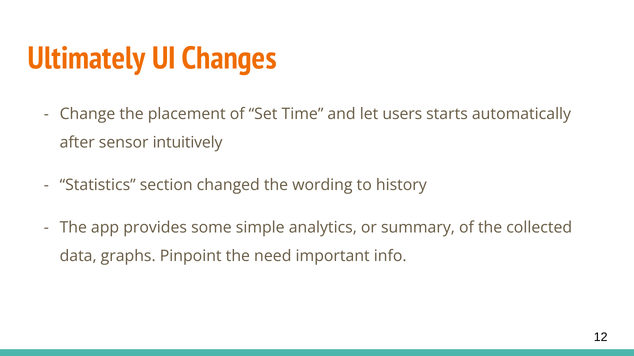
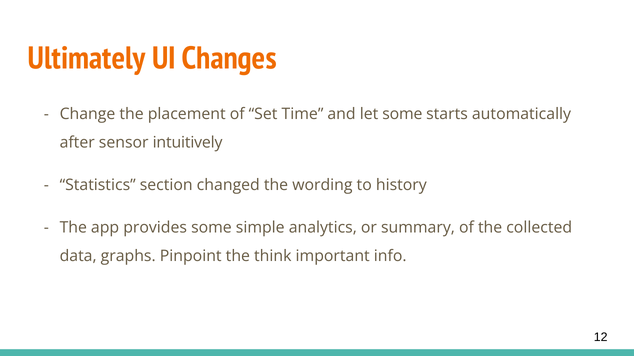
let users: users -> some
need: need -> think
